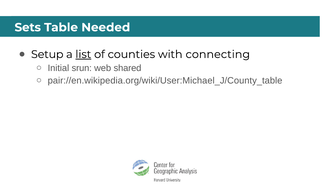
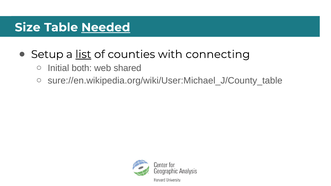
Sets: Sets -> Size
Needed underline: none -> present
srun: srun -> both
pair://en.wikipedia.org/wiki/User:Michael_J/County_table: pair://en.wikipedia.org/wiki/User:Michael_J/County_table -> sure://en.wikipedia.org/wiki/User:Michael_J/County_table
